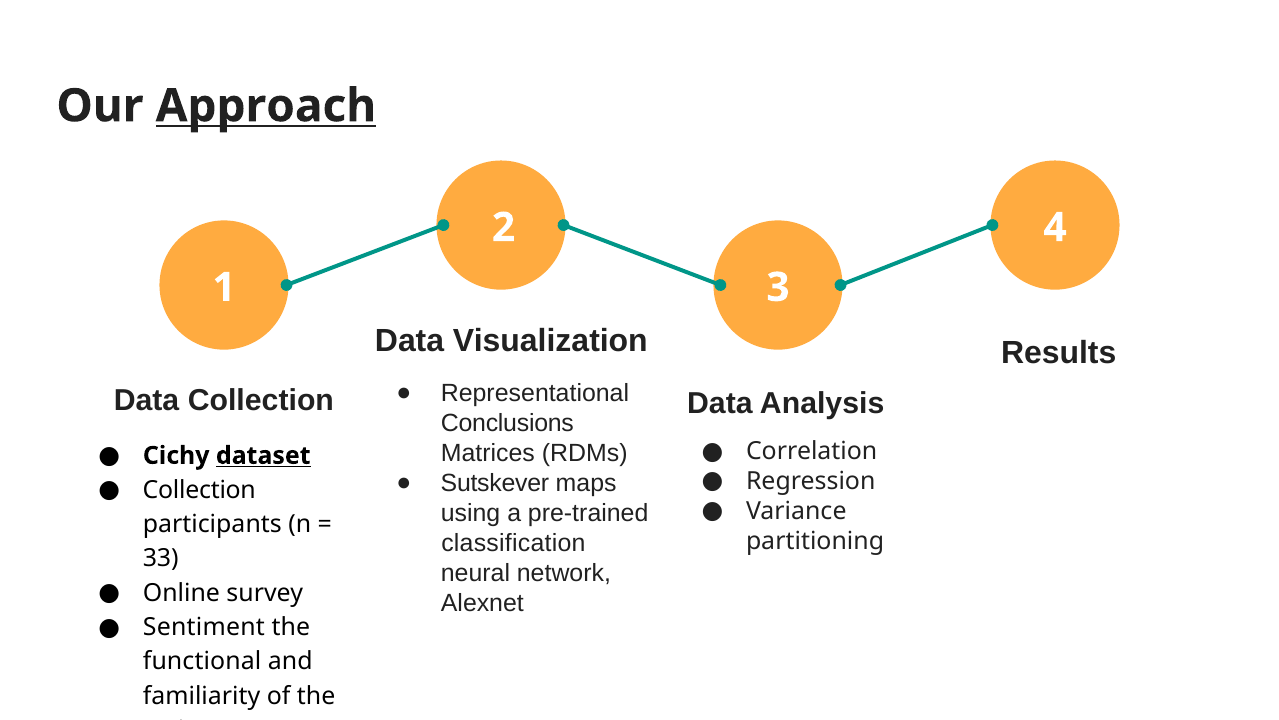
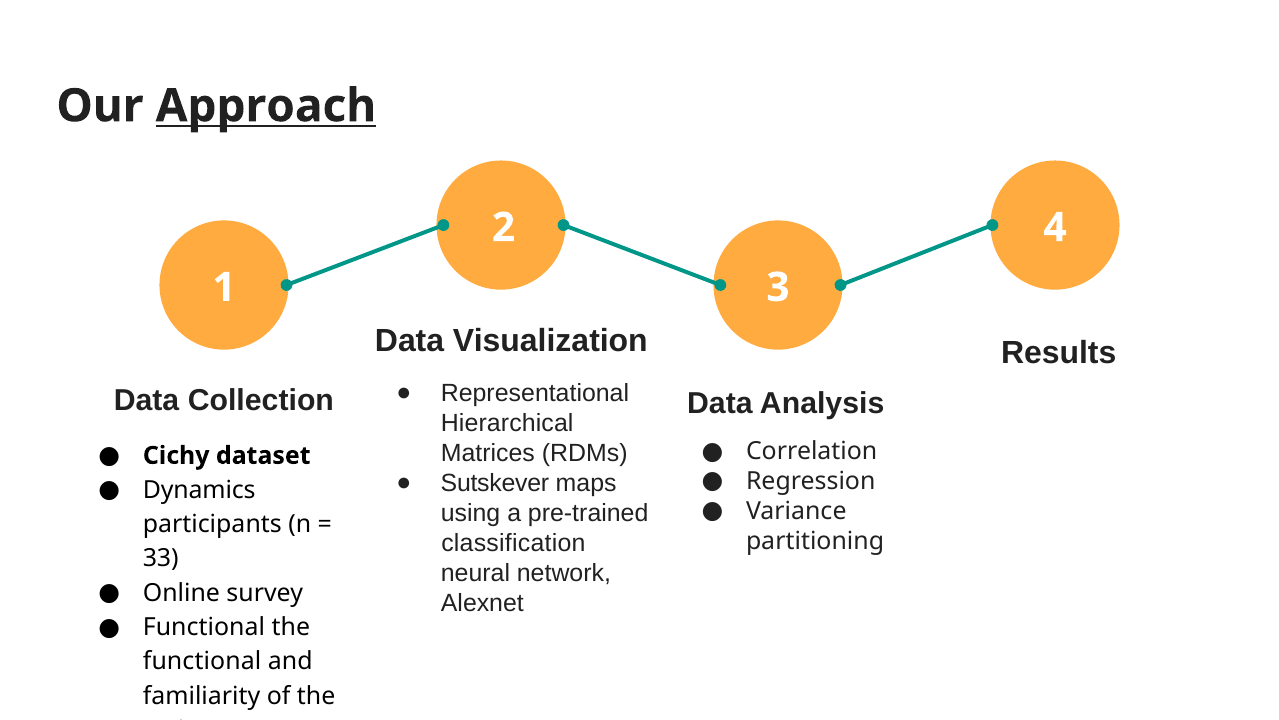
Conclusions: Conclusions -> Hierarchical
dataset underline: present -> none
Collection at (199, 490): Collection -> Dynamics
Sentiment at (204, 627): Sentiment -> Functional
